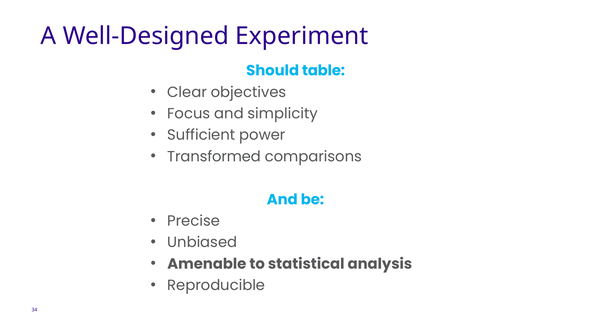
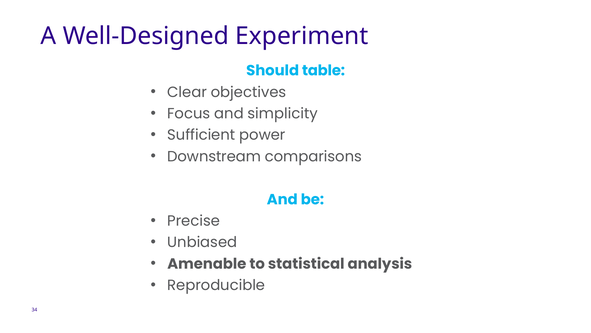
Transformed: Transformed -> Downstream
